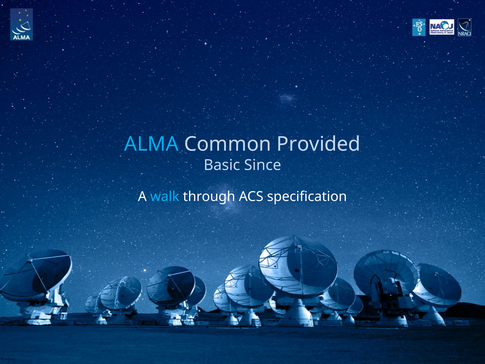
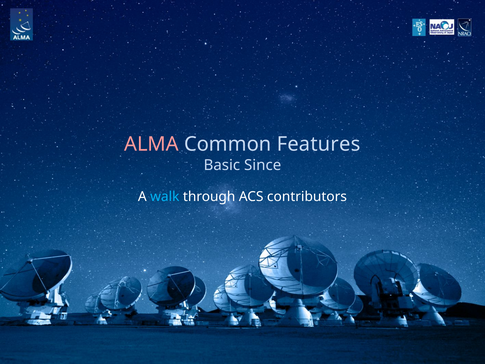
ALMA colour: light blue -> pink
Provided: Provided -> Features
specification: specification -> contributors
